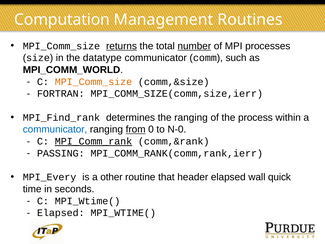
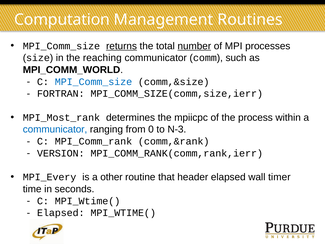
datatype: datatype -> reaching
MPI_Comm_size at (93, 82) colour: orange -> blue
MPI_Find_rank: MPI_Find_rank -> MPI_Most_rank
the ranging: ranging -> mpiicpc
from underline: present -> none
N-0: N-0 -> N-3
MPI_Comm_rank underline: present -> none
PASSING: PASSING -> VERSION
quick: quick -> timer
